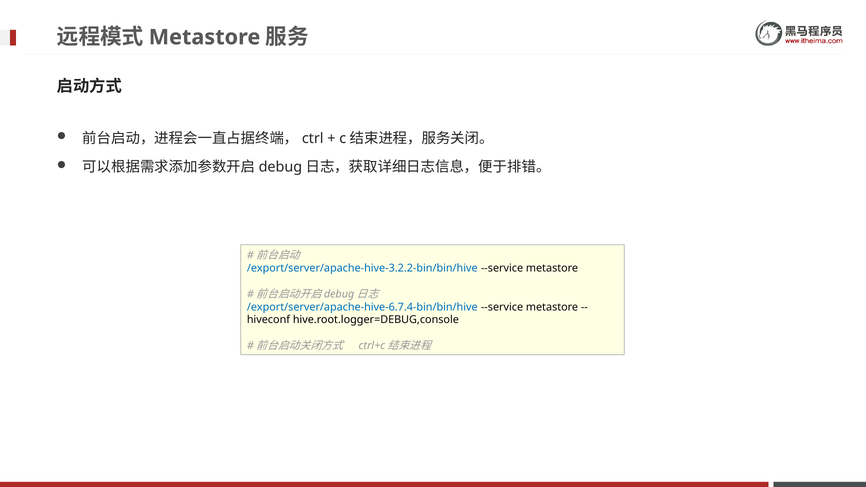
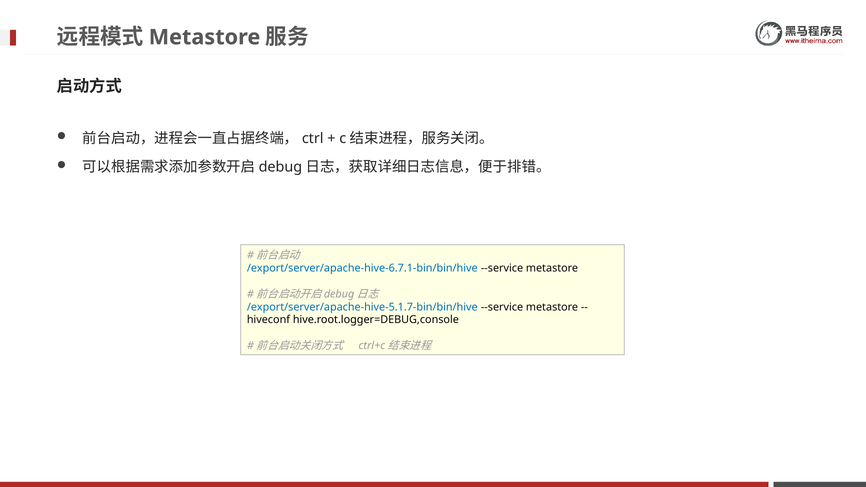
/export/server/apache-hive-3.2.2-bin/bin/hive: /export/server/apache-hive-3.2.2-bin/bin/hive -> /export/server/apache-hive-6.7.1-bin/bin/hive
/export/server/apache-hive-6.7.4-bin/bin/hive: /export/server/apache-hive-6.7.4-bin/bin/hive -> /export/server/apache-hive-5.1.7-bin/bin/hive
